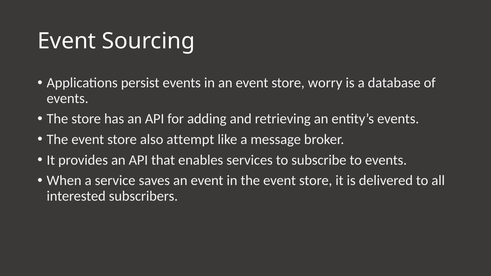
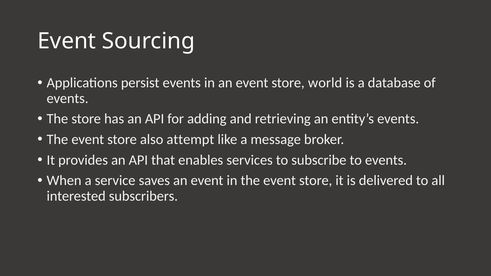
worry: worry -> world
